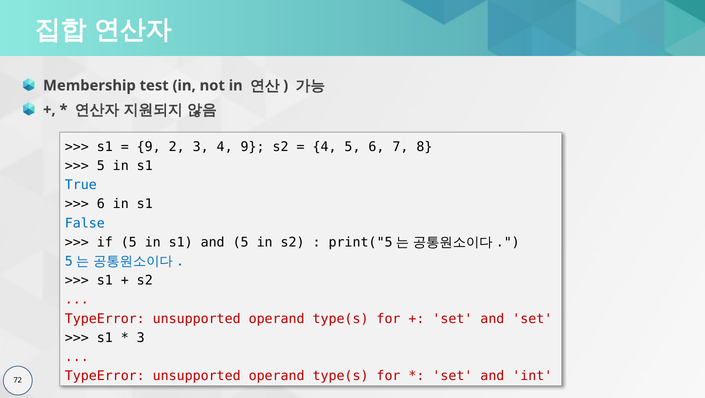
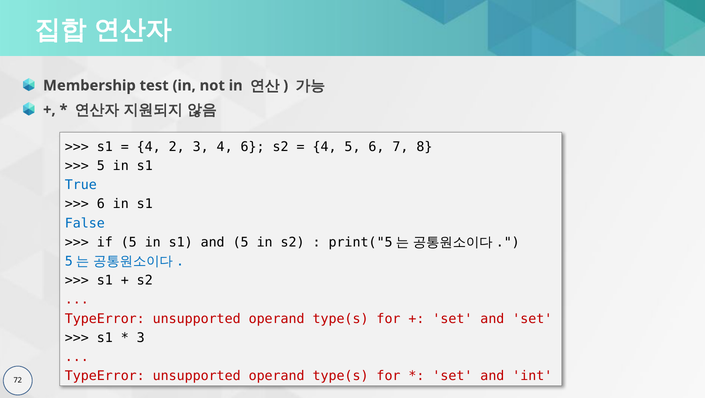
9 at (149, 147): 9 -> 4
4 9: 9 -> 6
